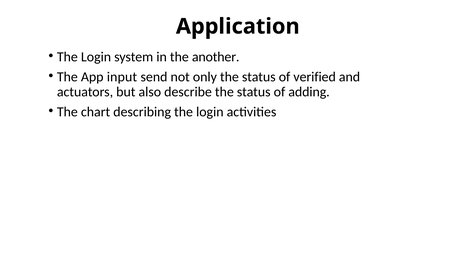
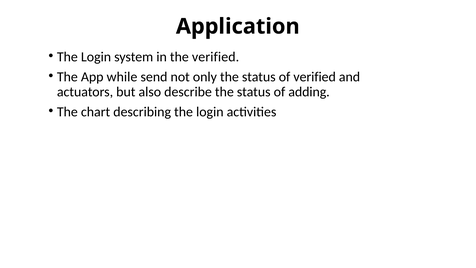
the another: another -> verified
input: input -> while
